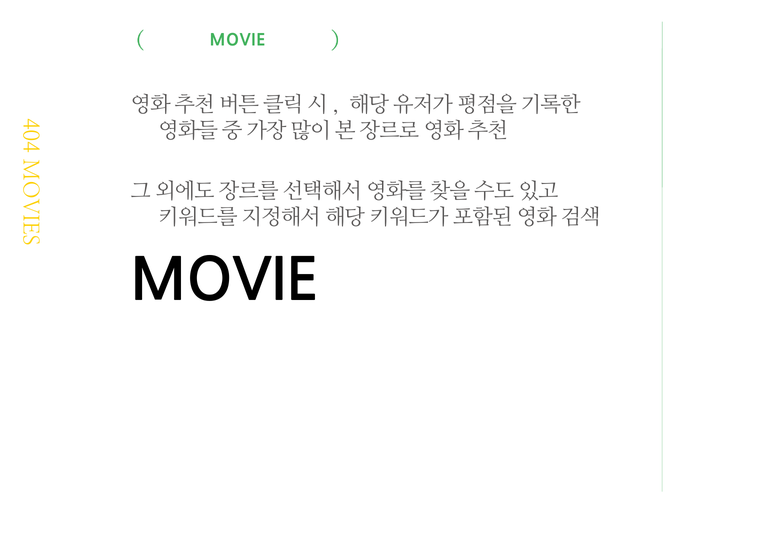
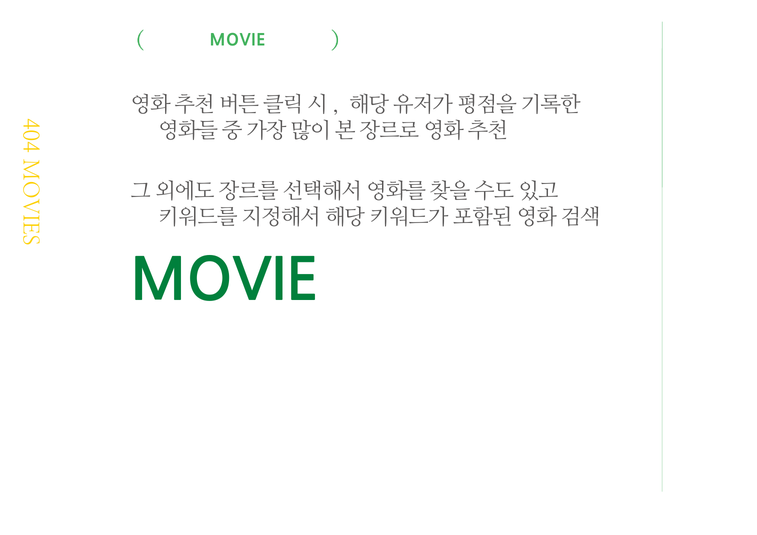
MOVIE at (225, 281) colour: black -> green
